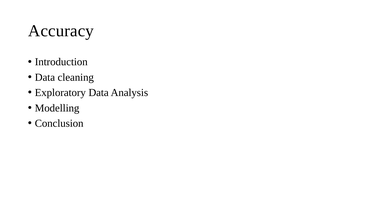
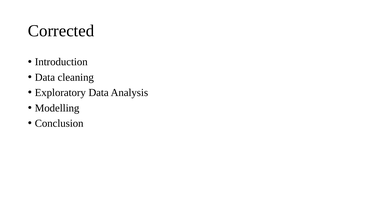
Accuracy: Accuracy -> Corrected
